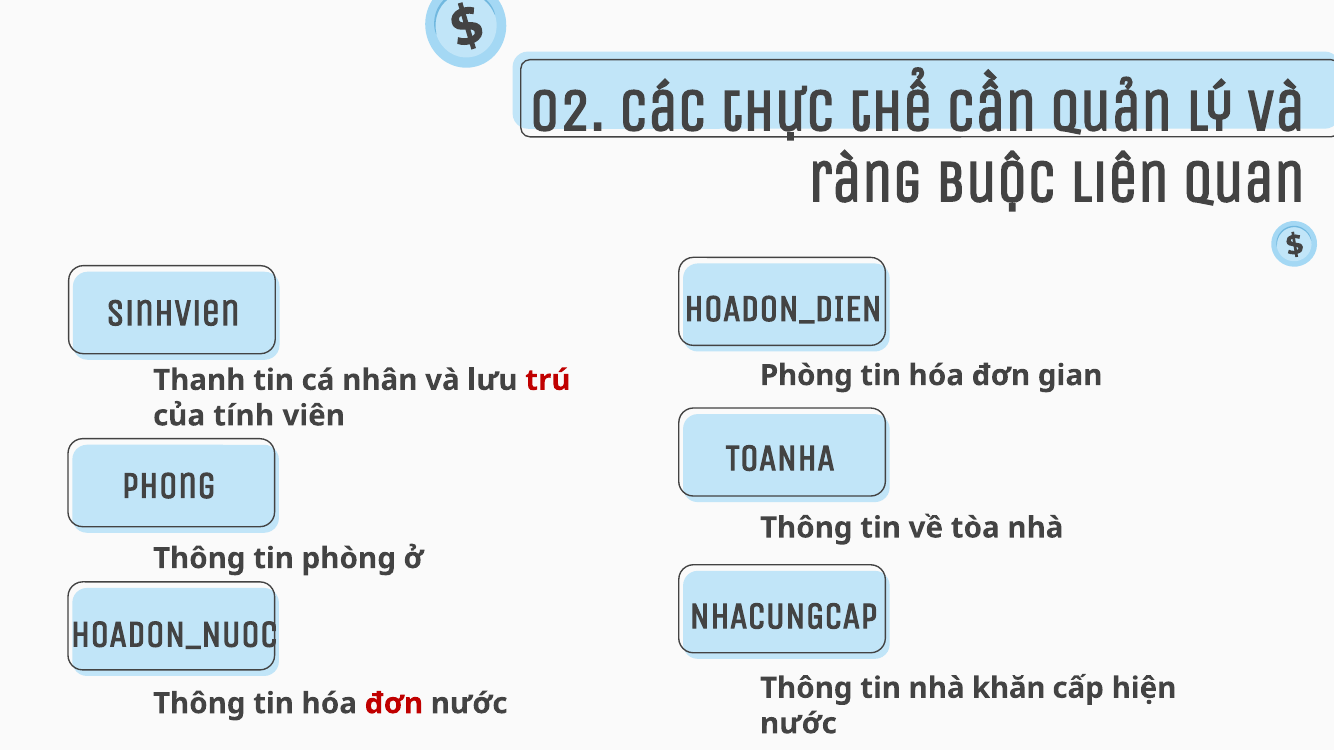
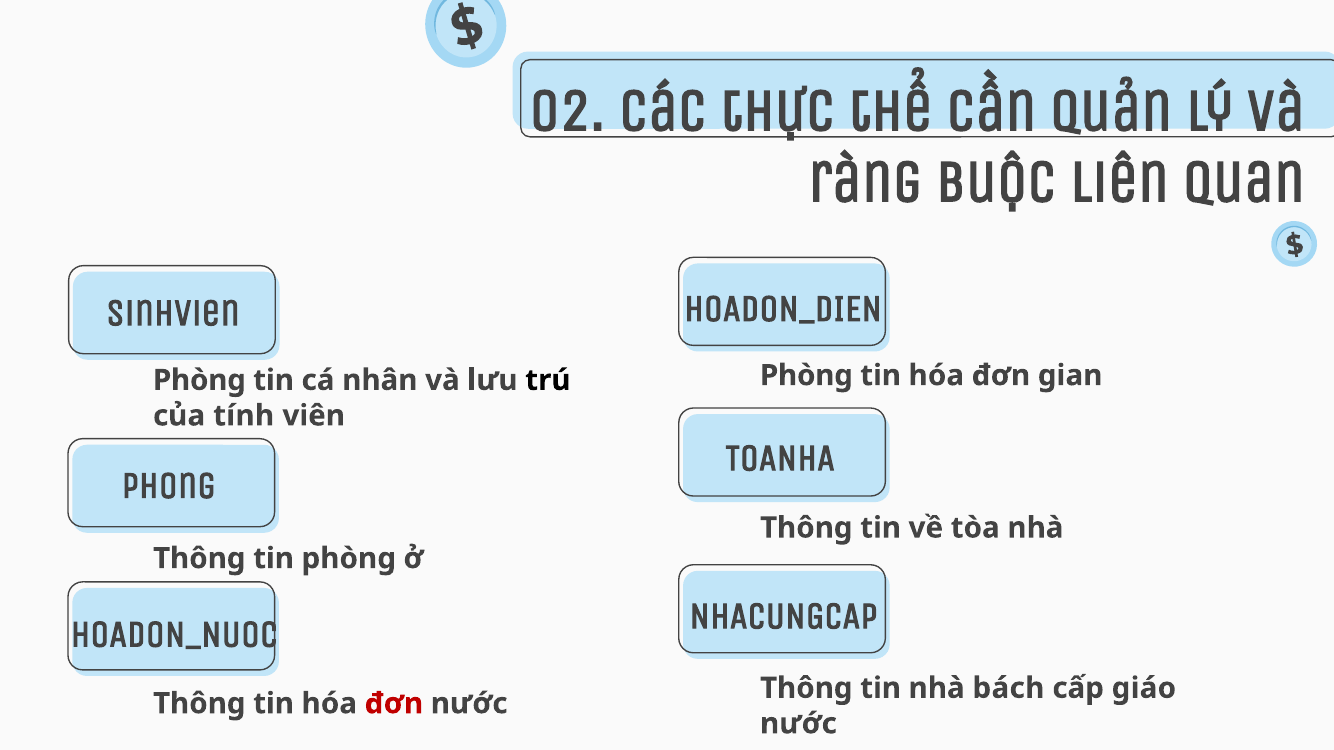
Thanh at (199, 380): Thanh -> Phòng
trú colour: red -> black
khăn: khăn -> bách
hiện: hiện -> giáo
